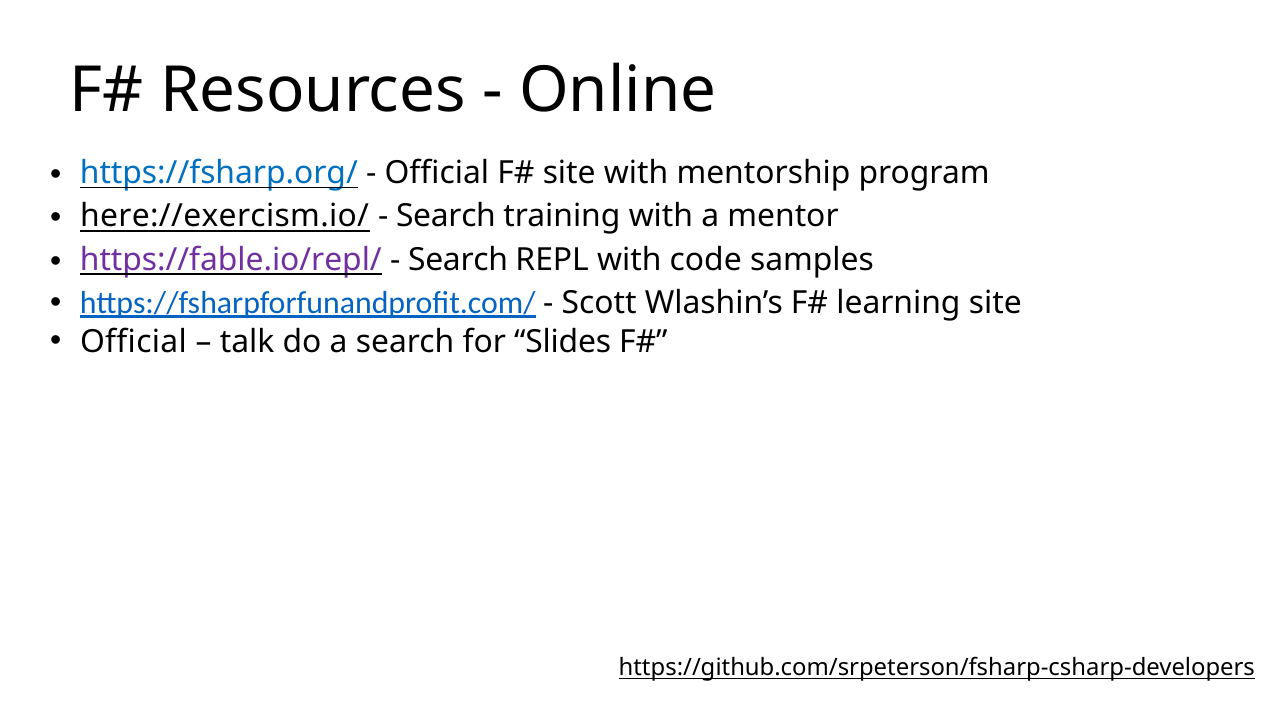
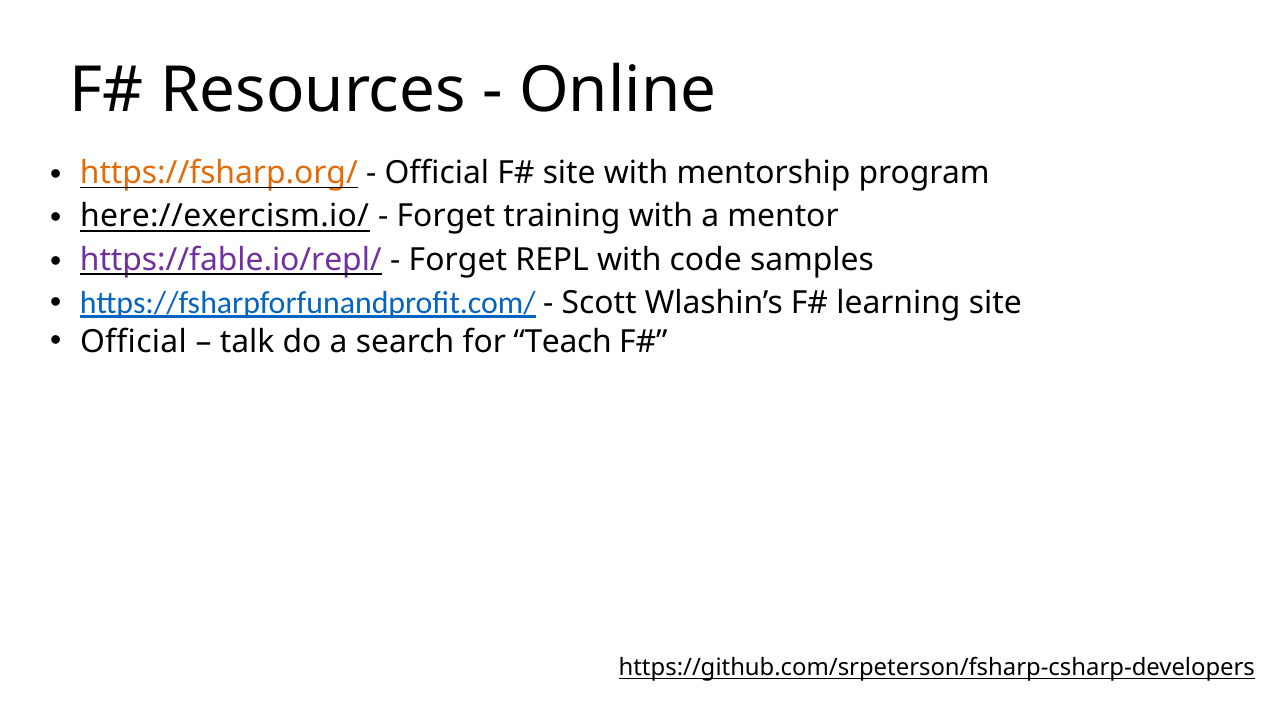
https://fsharp.org/ colour: blue -> orange
Search at (446, 216): Search -> Forget
Search at (458, 260): Search -> Forget
Slides: Slides -> Teach
